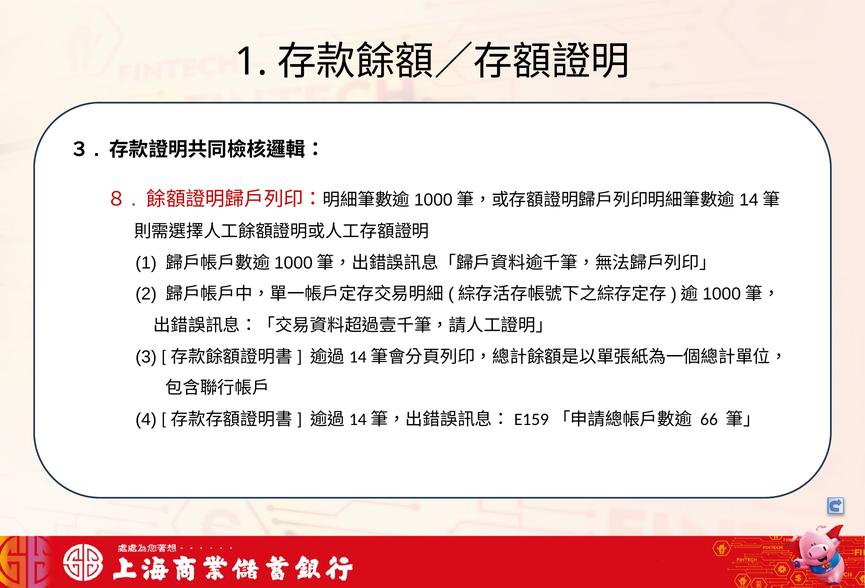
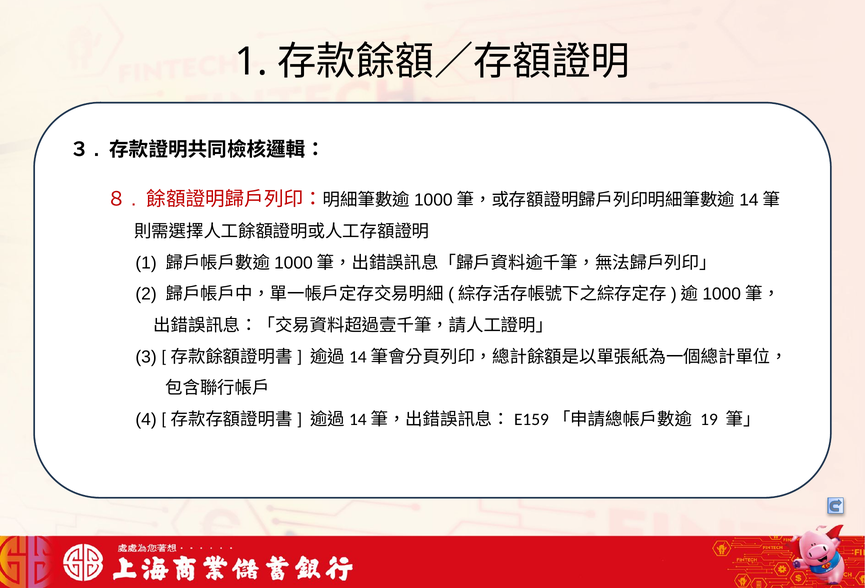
66: 66 -> 19
